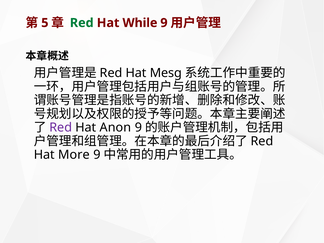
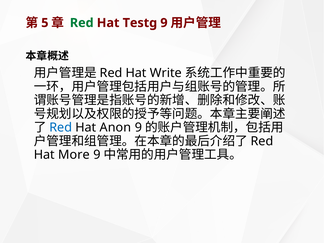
While: While -> Testg
Mesg: Mesg -> Write
Red at (61, 128) colour: purple -> blue
